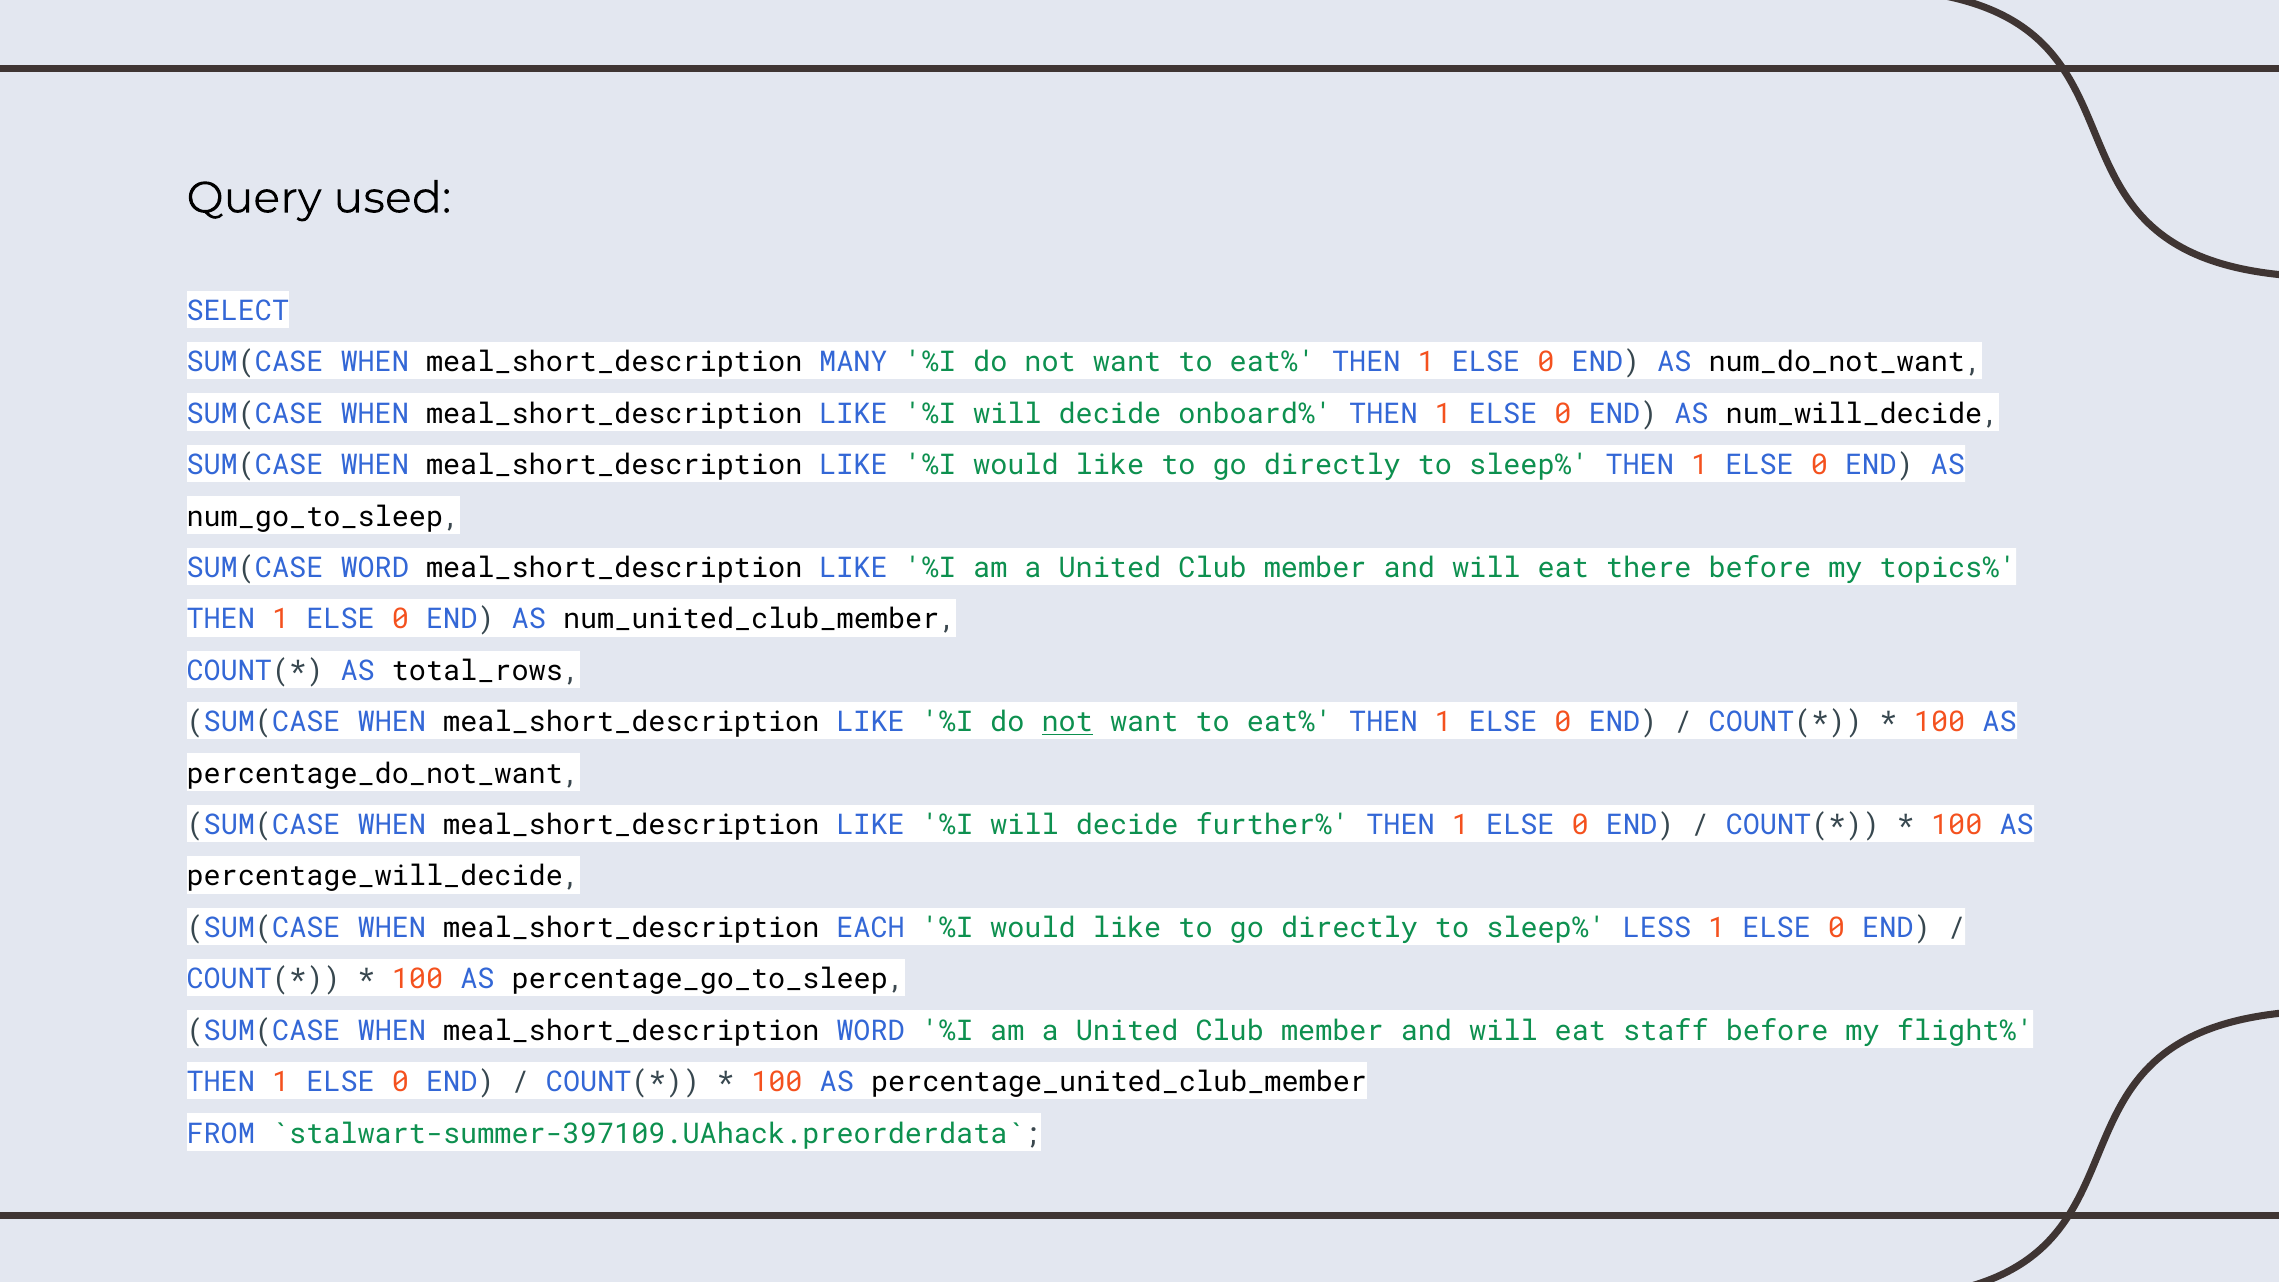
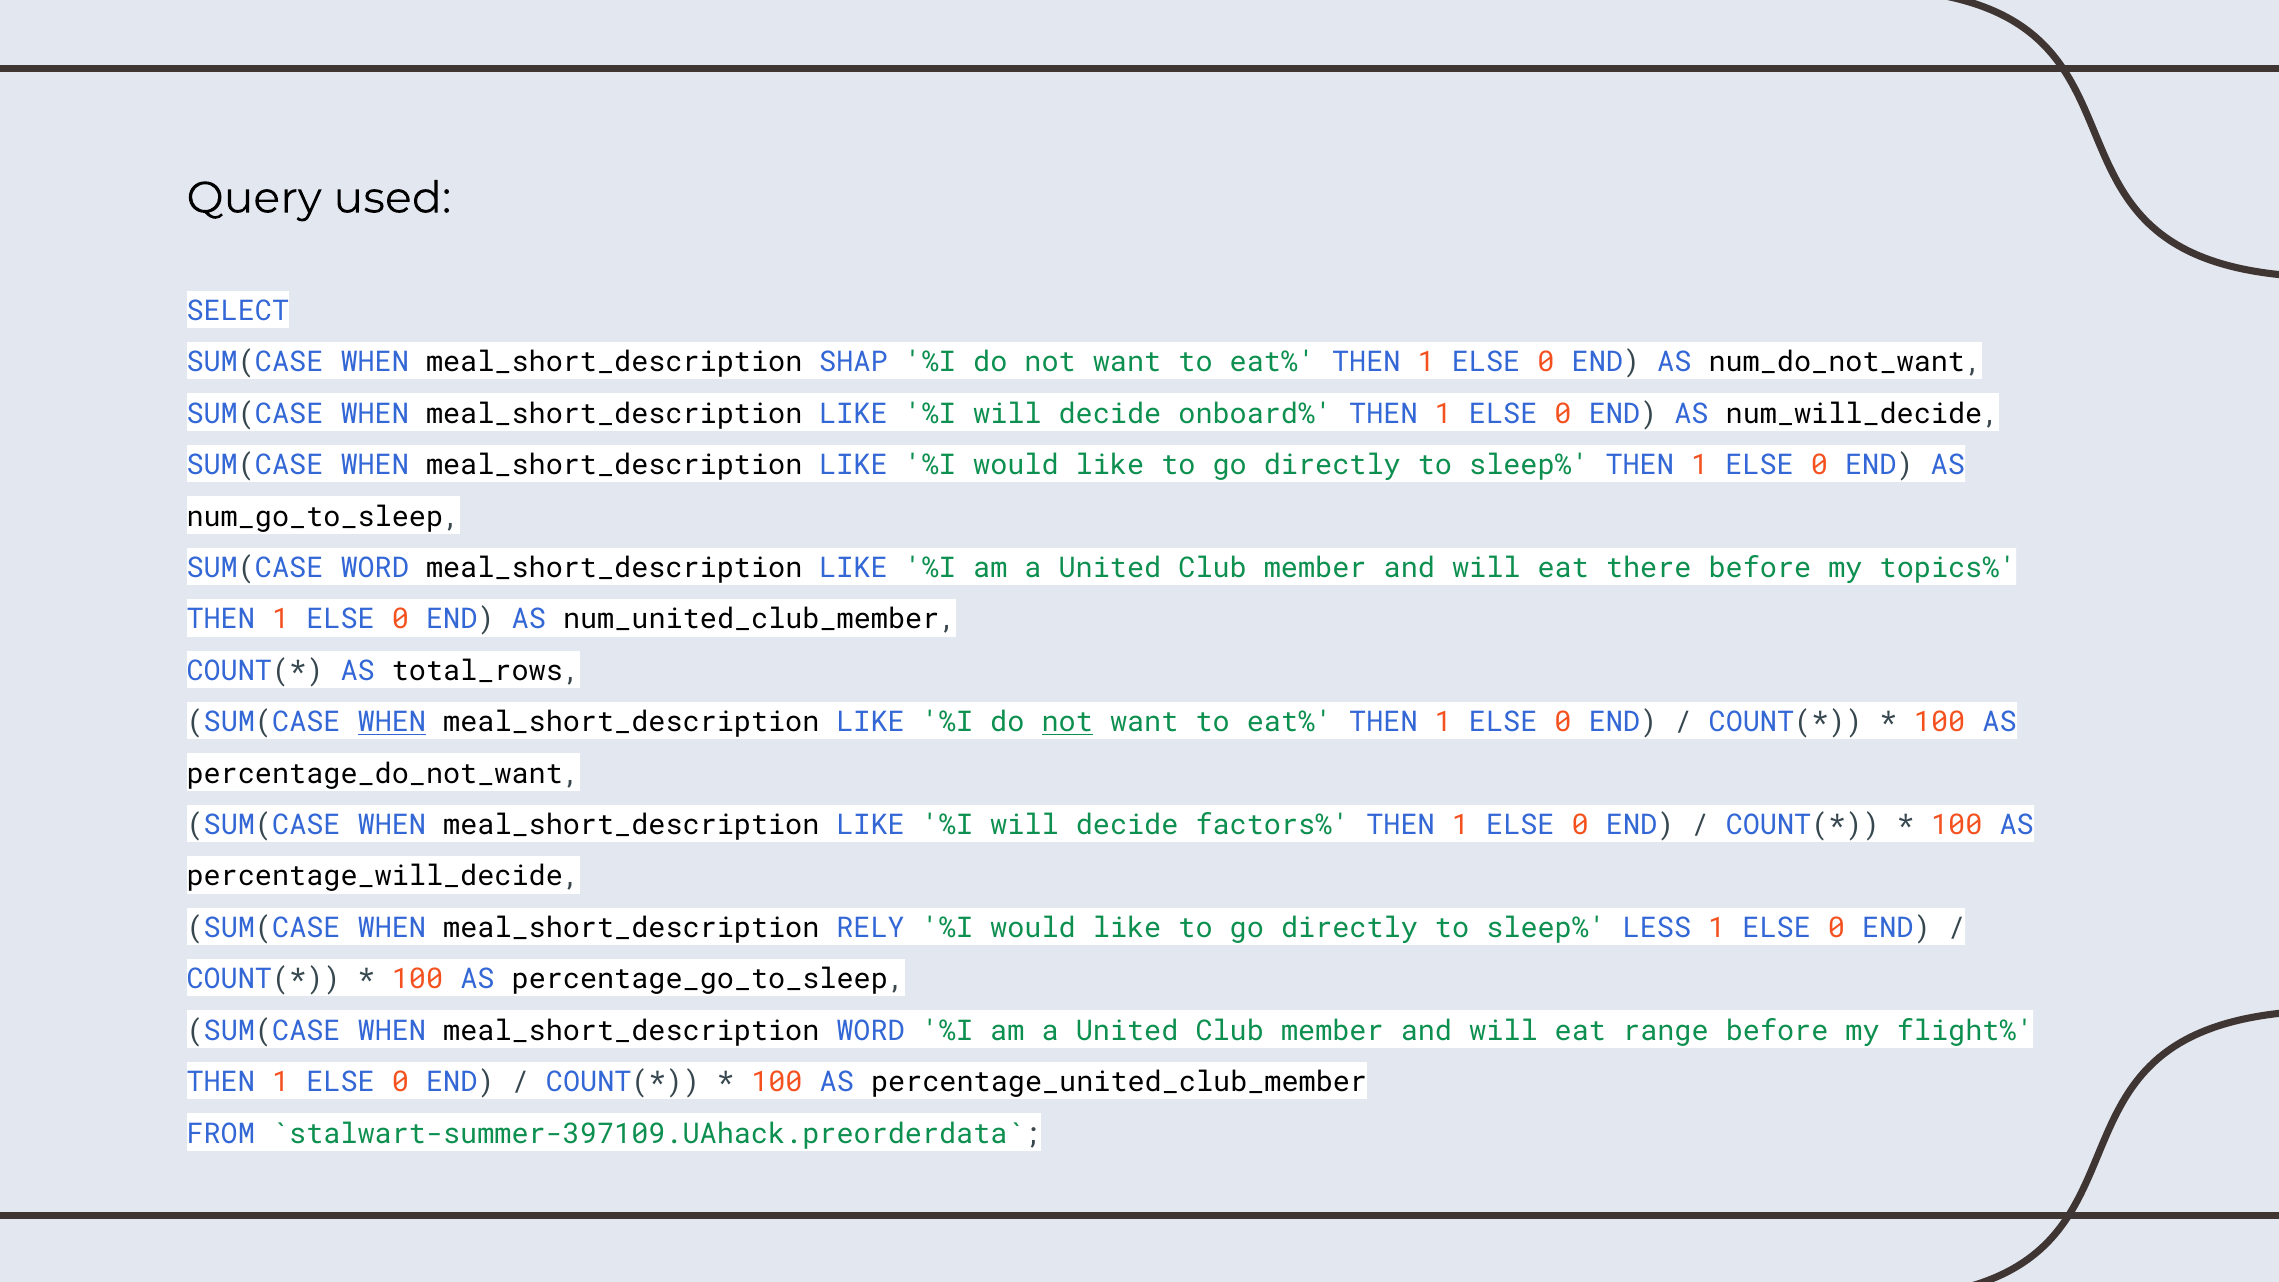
MANY: MANY -> SHAP
WHEN at (392, 722) underline: none -> present
further%: further% -> factors%
EACH: EACH -> RELY
staff: staff -> range
